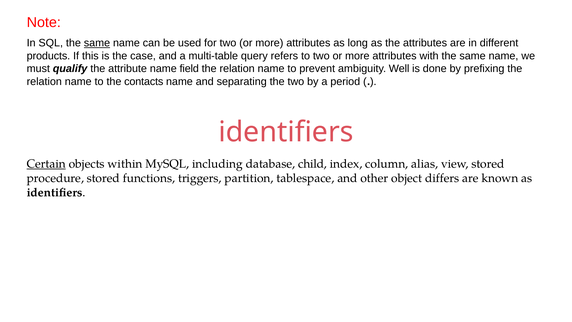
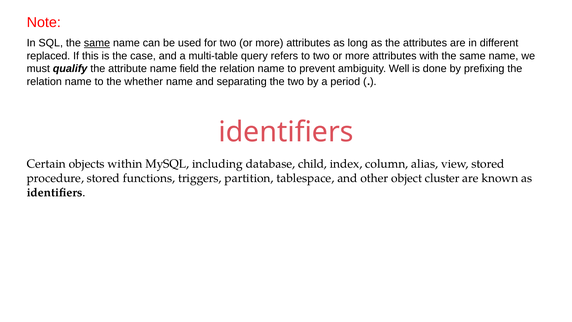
products: products -> replaced
contacts: contacts -> whether
Certain underline: present -> none
differs: differs -> cluster
